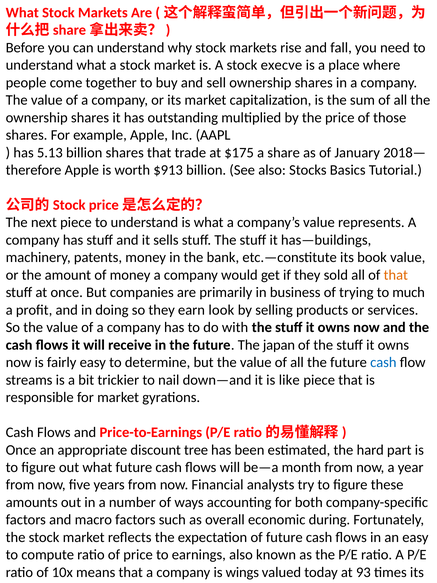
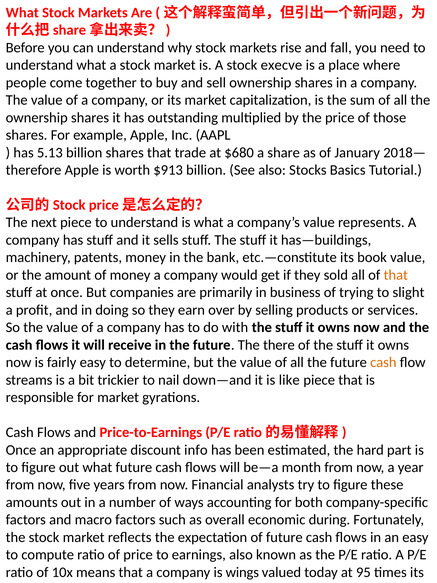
$175: $175 -> $680
to much: much -> slight
look: look -> over
japan: japan -> there
cash at (383, 362) colour: blue -> orange
tree: tree -> info
93: 93 -> 95
